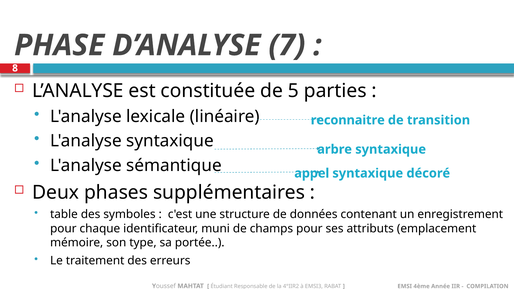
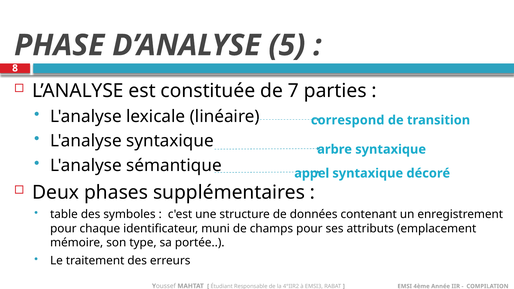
7: 7 -> 5
5: 5 -> 7
reconnaitre: reconnaitre -> correspond
